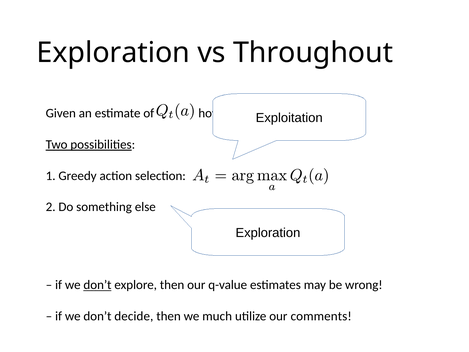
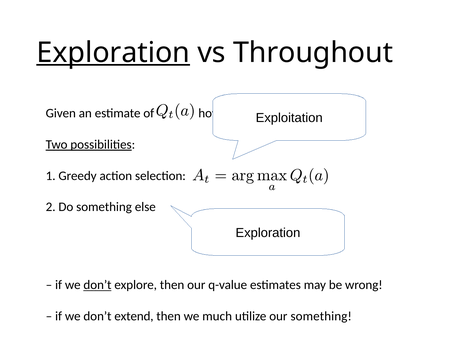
Exploration at (113, 53) underline: none -> present
don’t decide: decide -> extend
our comments: comments -> something
